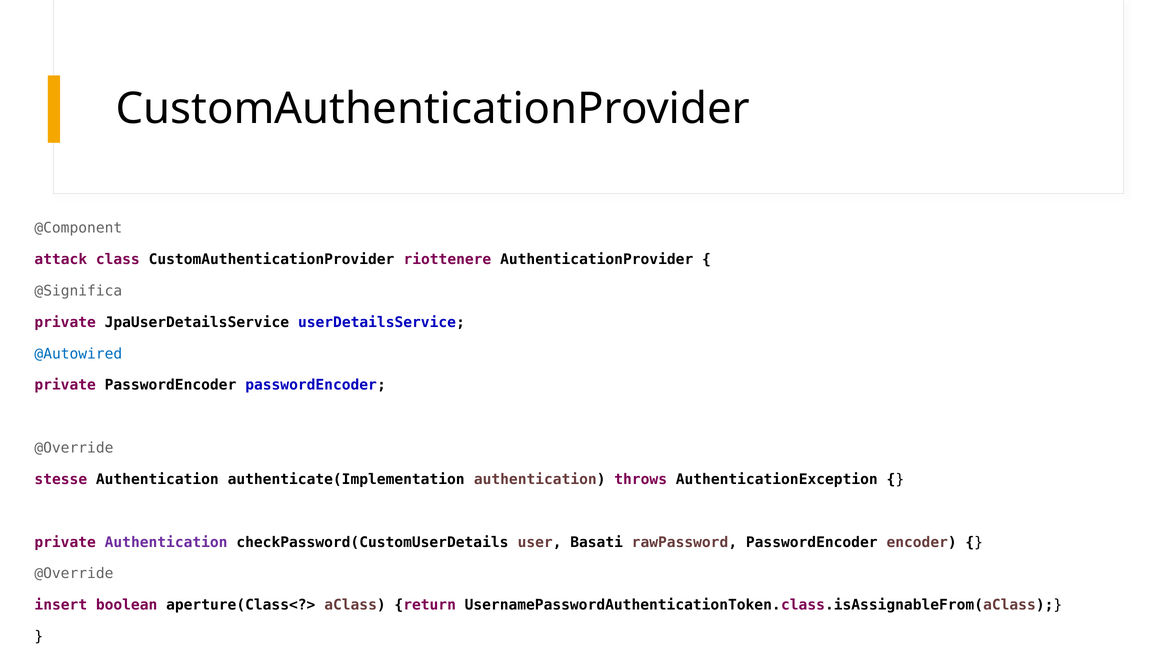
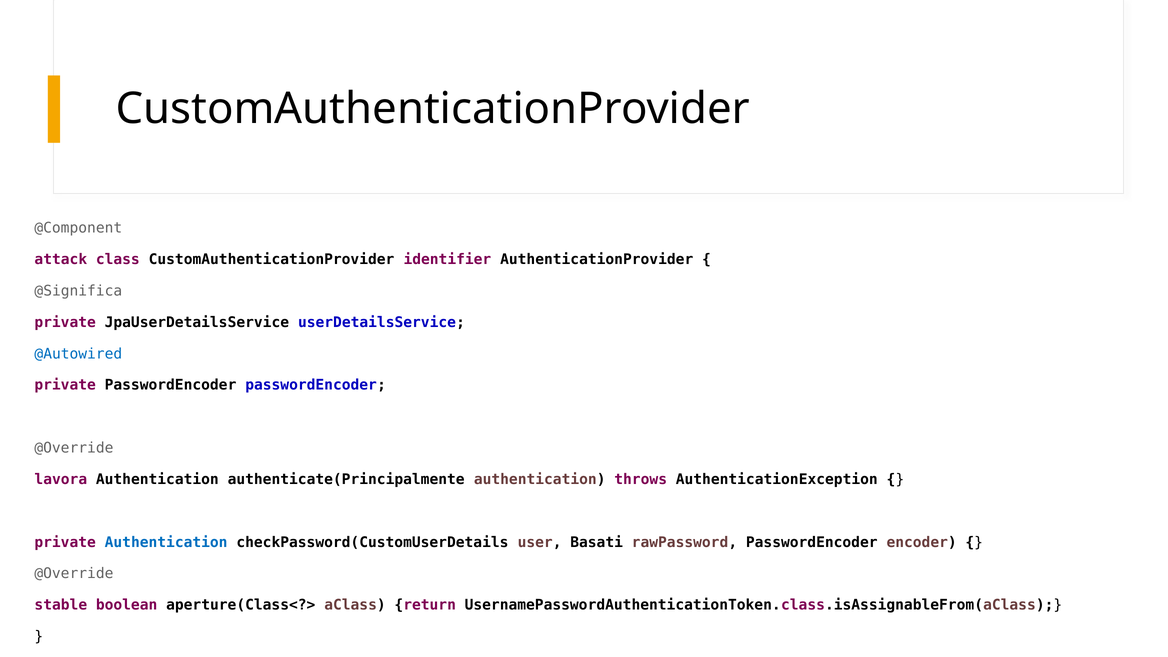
riottenere: riottenere -> identifier
stesse: stesse -> lavora
authenticate(Implementation: authenticate(Implementation -> authenticate(Principalmente
Authentication at (166, 542) colour: purple -> blue
insert: insert -> stable
